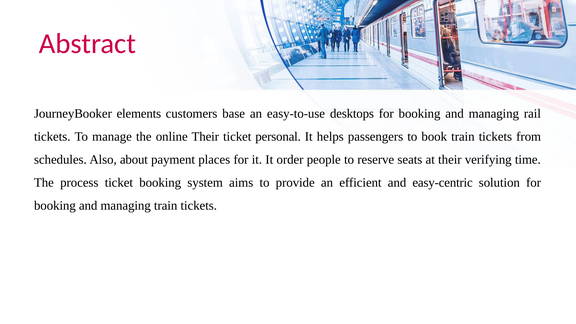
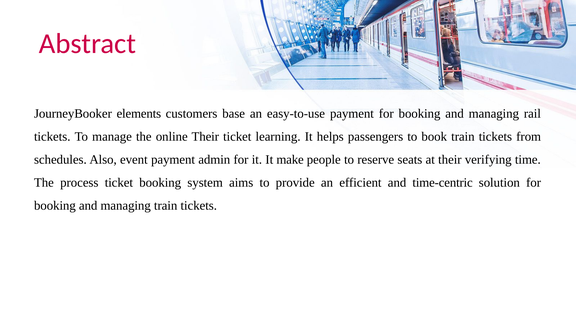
easy-to-use desktops: desktops -> payment
personal: personal -> learning
about: about -> event
places: places -> admin
order: order -> make
easy-centric: easy-centric -> time-centric
